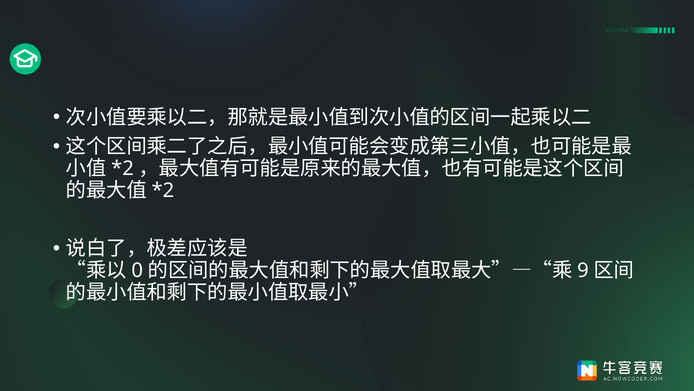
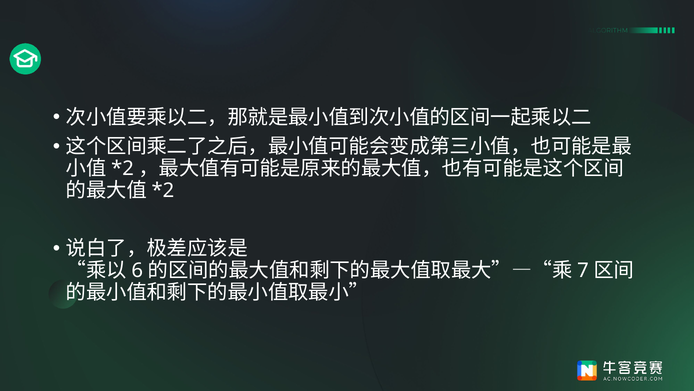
0: 0 -> 6
9: 9 -> 7
